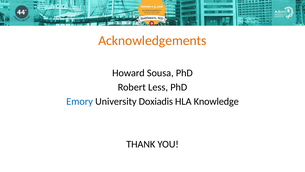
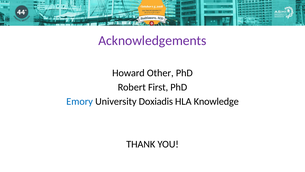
Acknowledgements colour: orange -> purple
Sousa: Sousa -> Other
Less: Less -> First
